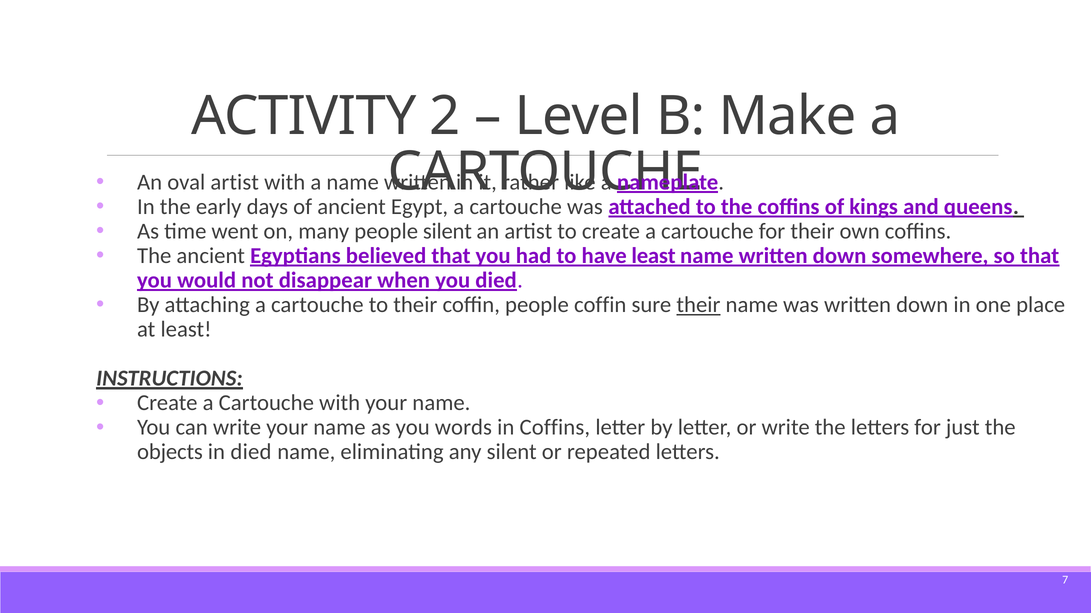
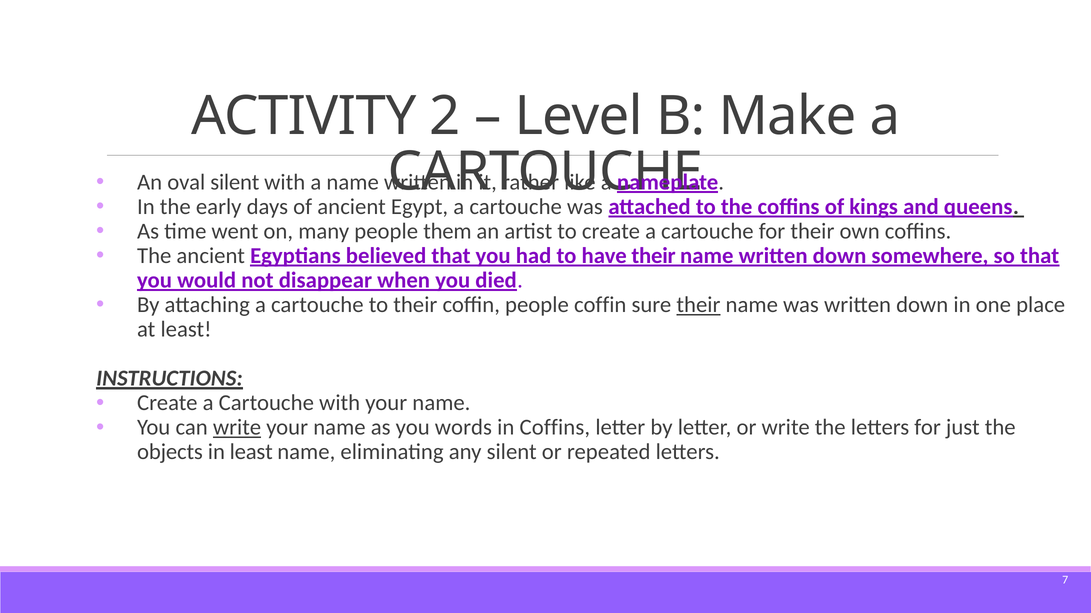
oval artist: artist -> silent
people silent: silent -> them
have least: least -> their
write at (237, 428) underline: none -> present
in died: died -> least
